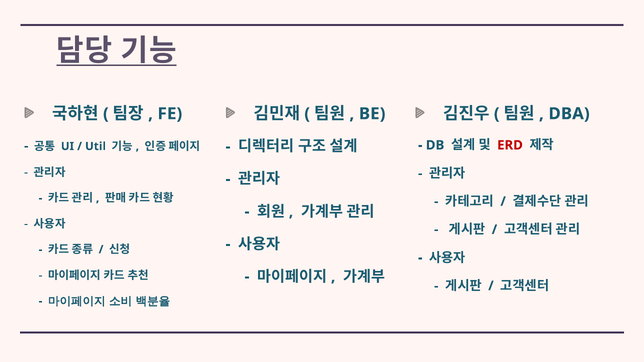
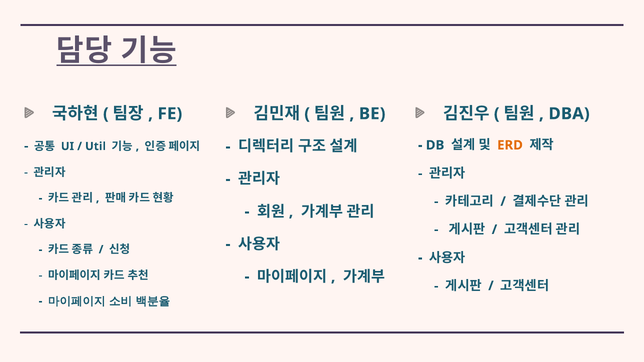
ERD colour: red -> orange
